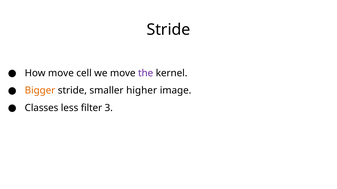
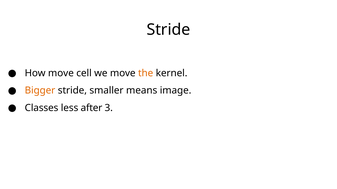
the colour: purple -> orange
higher: higher -> means
filter: filter -> after
